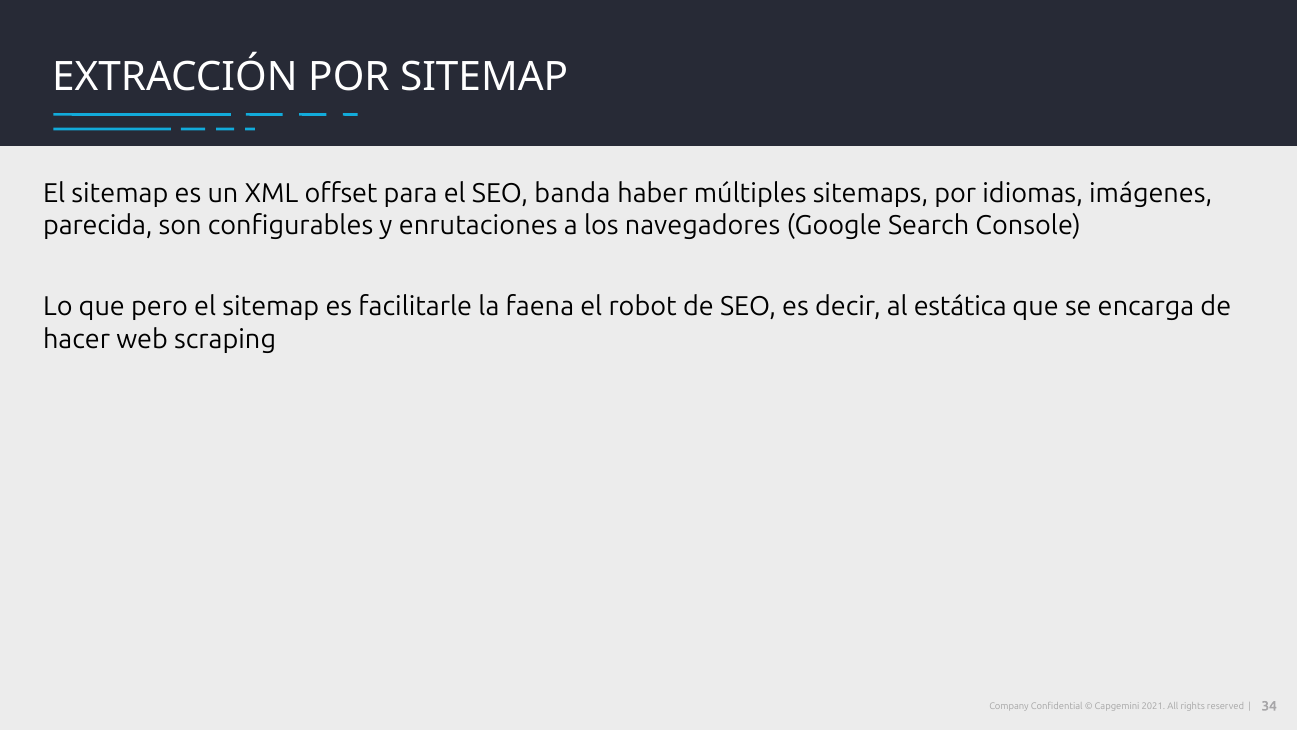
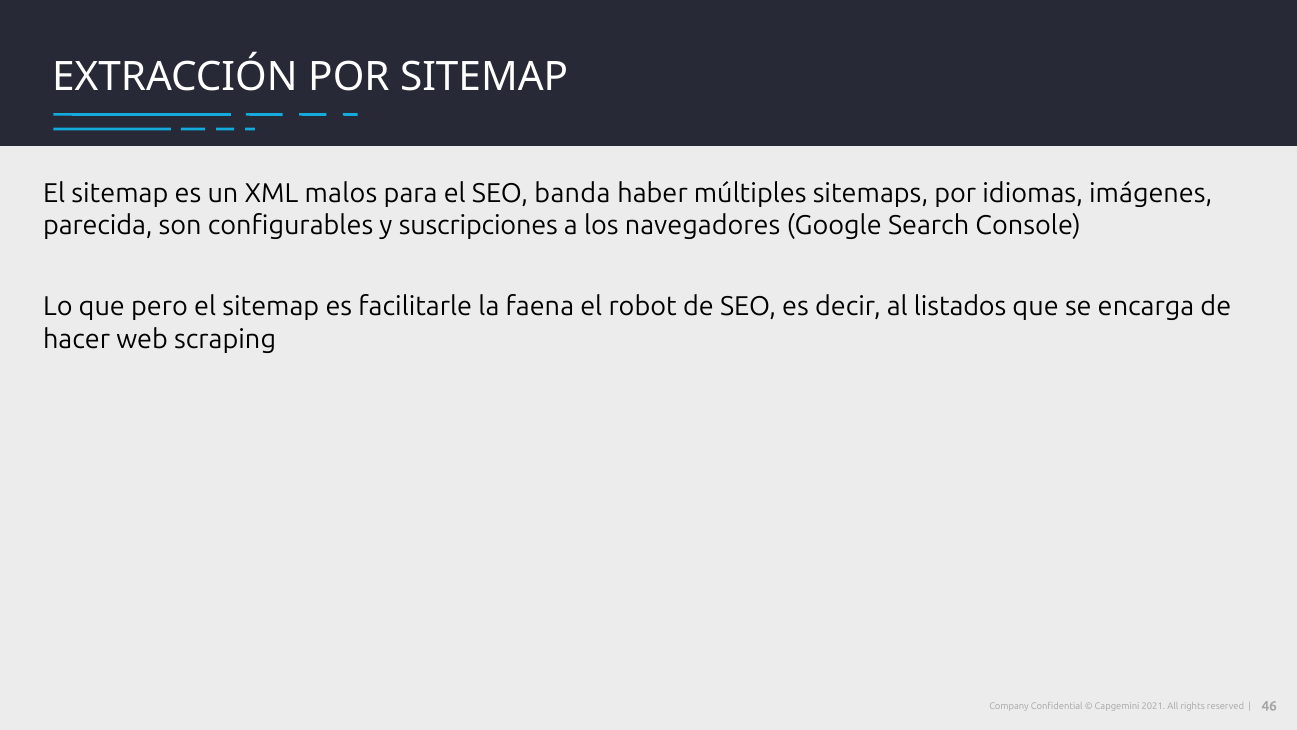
offset: offset -> malos
enrutaciones: enrutaciones -> suscripciones
estática: estática -> listados
34: 34 -> 46
